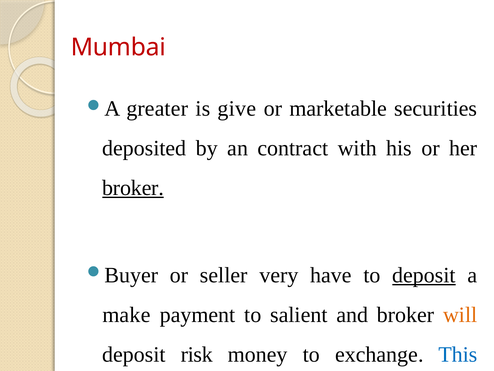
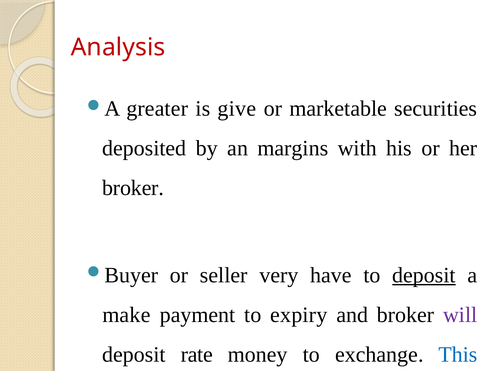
Mumbai: Mumbai -> Analysis
contract: contract -> margins
broker at (133, 188) underline: present -> none
salient: salient -> expiry
will colour: orange -> purple
risk: risk -> rate
